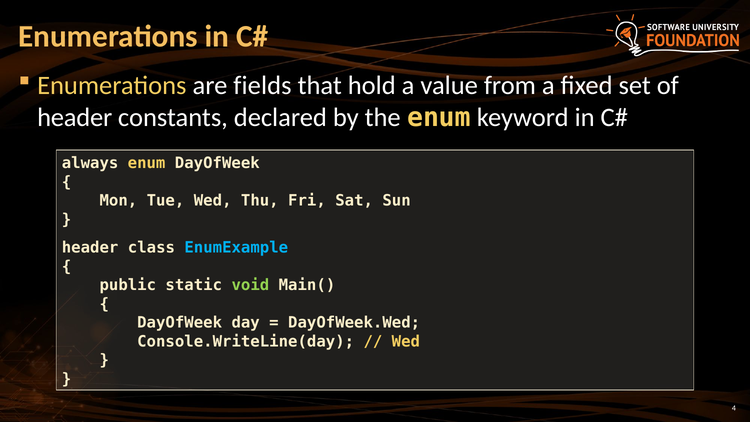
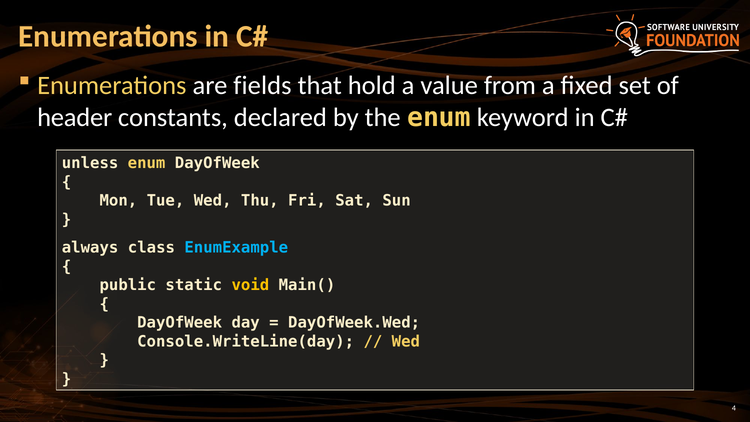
always: always -> unless
header at (90, 248): header -> always
void colour: light green -> yellow
